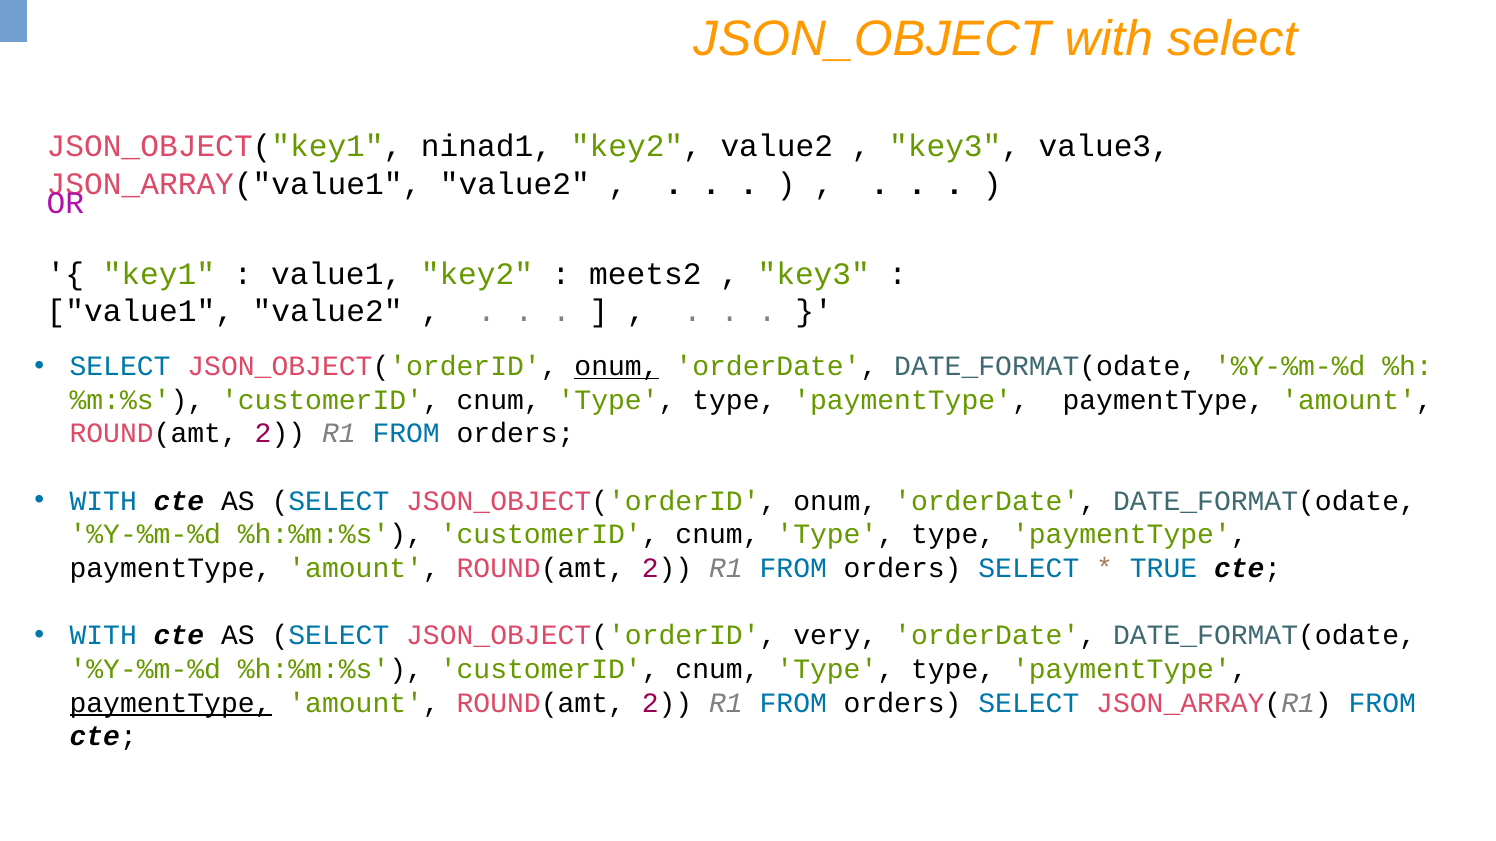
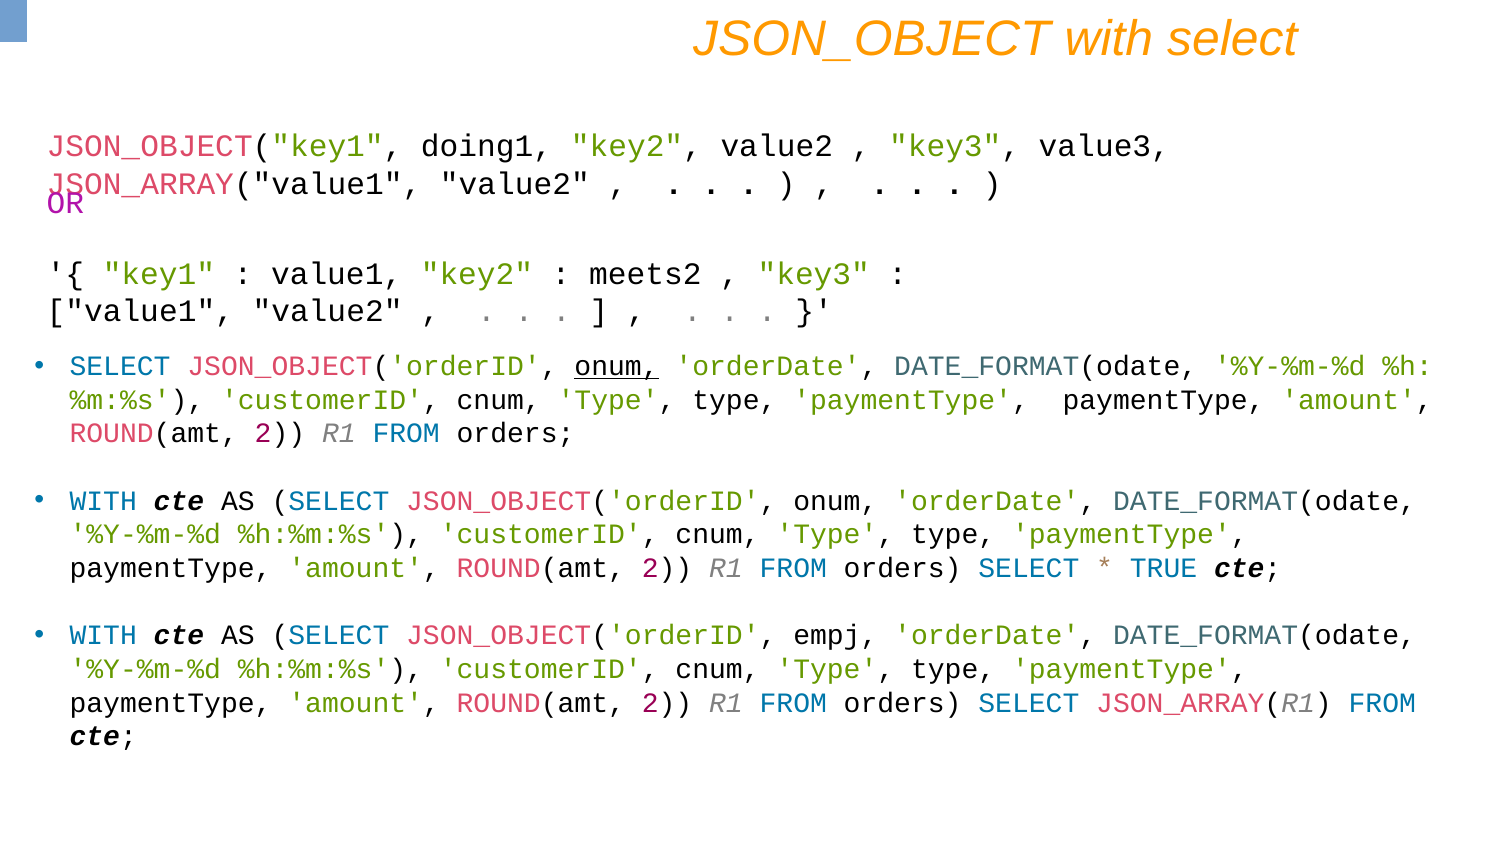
ninad1: ninad1 -> doing1
very: very -> empj
paymentType at (171, 703) underline: present -> none
